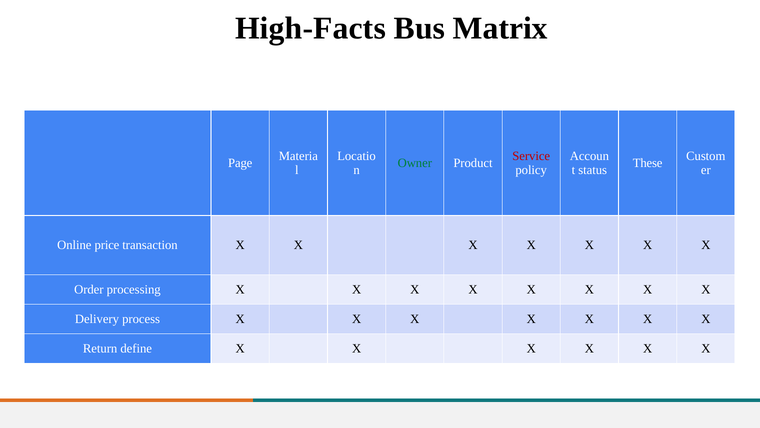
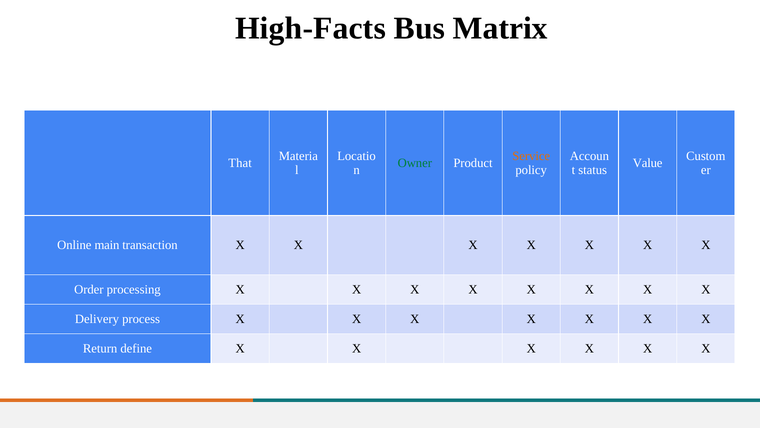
Service colour: red -> orange
Page: Page -> That
These: These -> Value
price: price -> main
